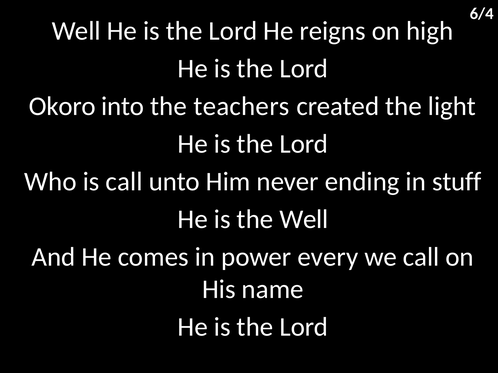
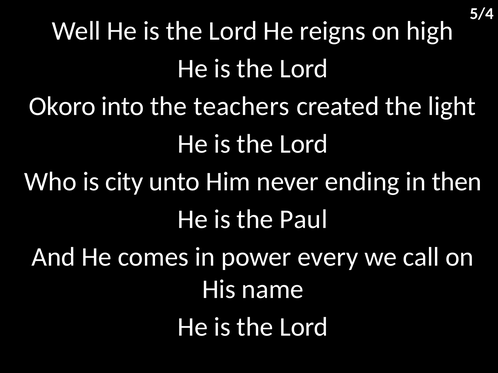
6/4: 6/4 -> 5/4
is call: call -> city
stuff: stuff -> then
the Well: Well -> Paul
